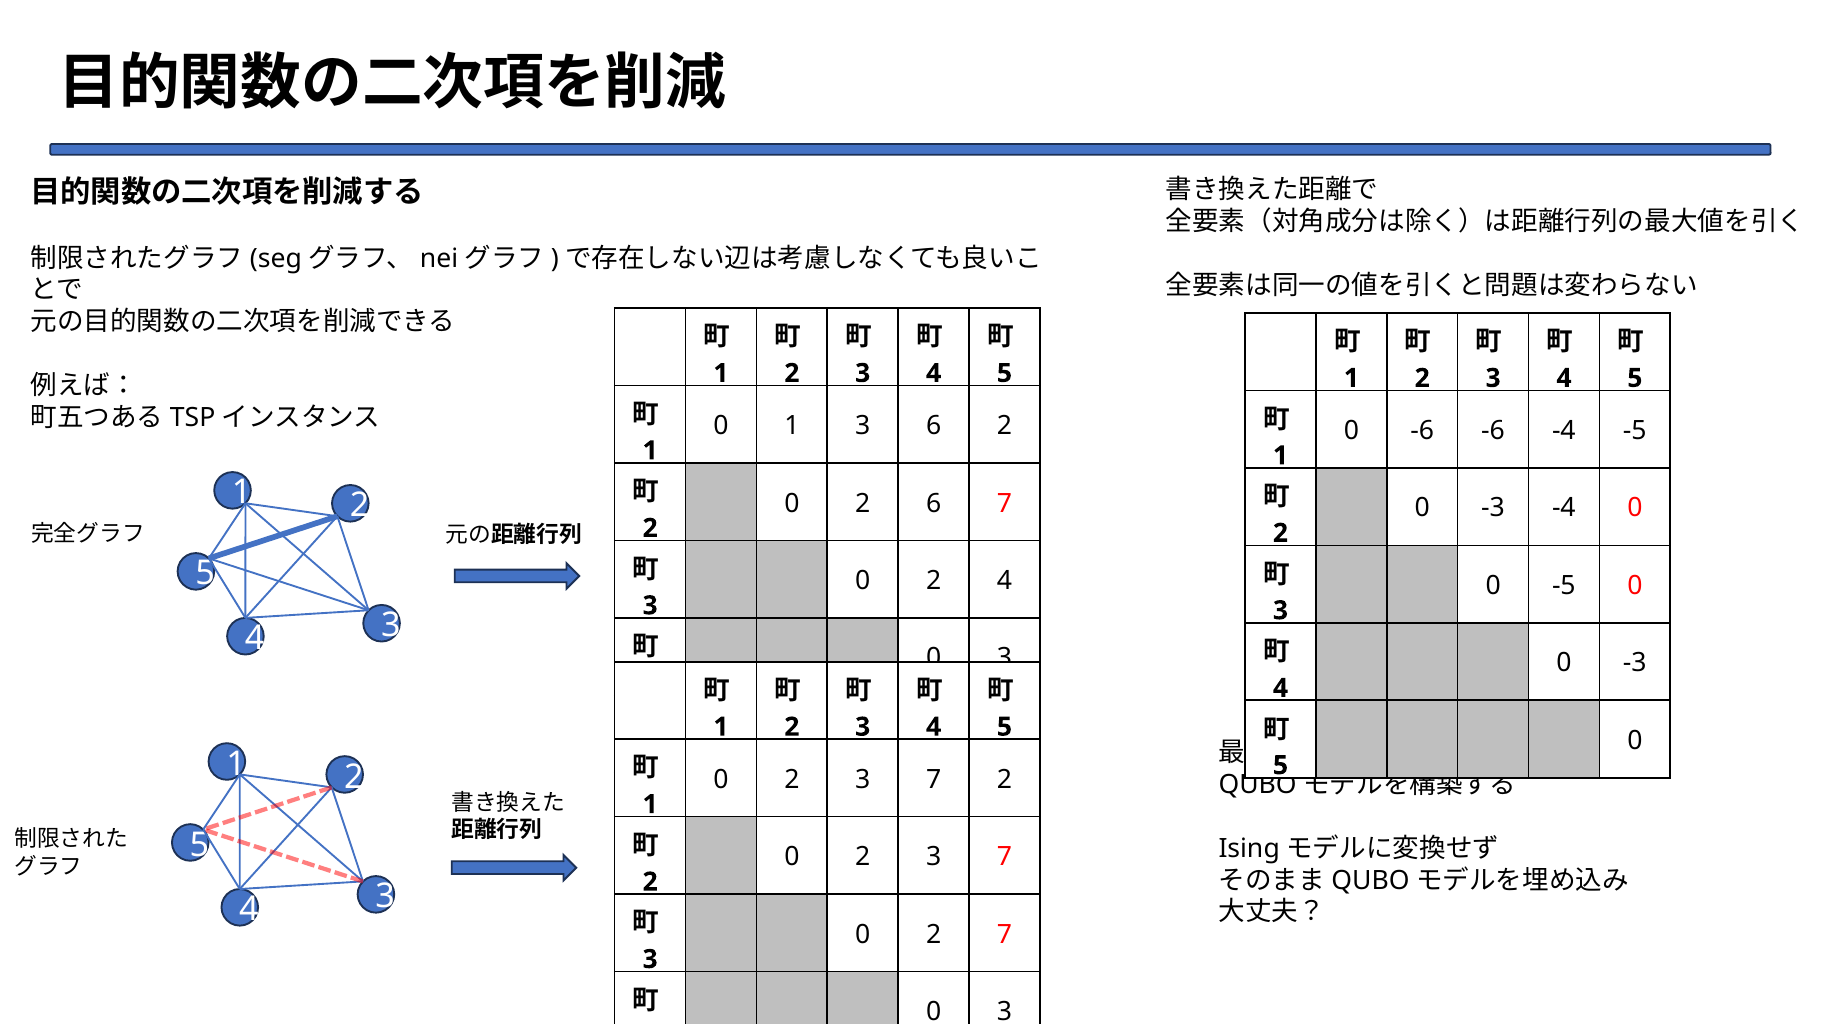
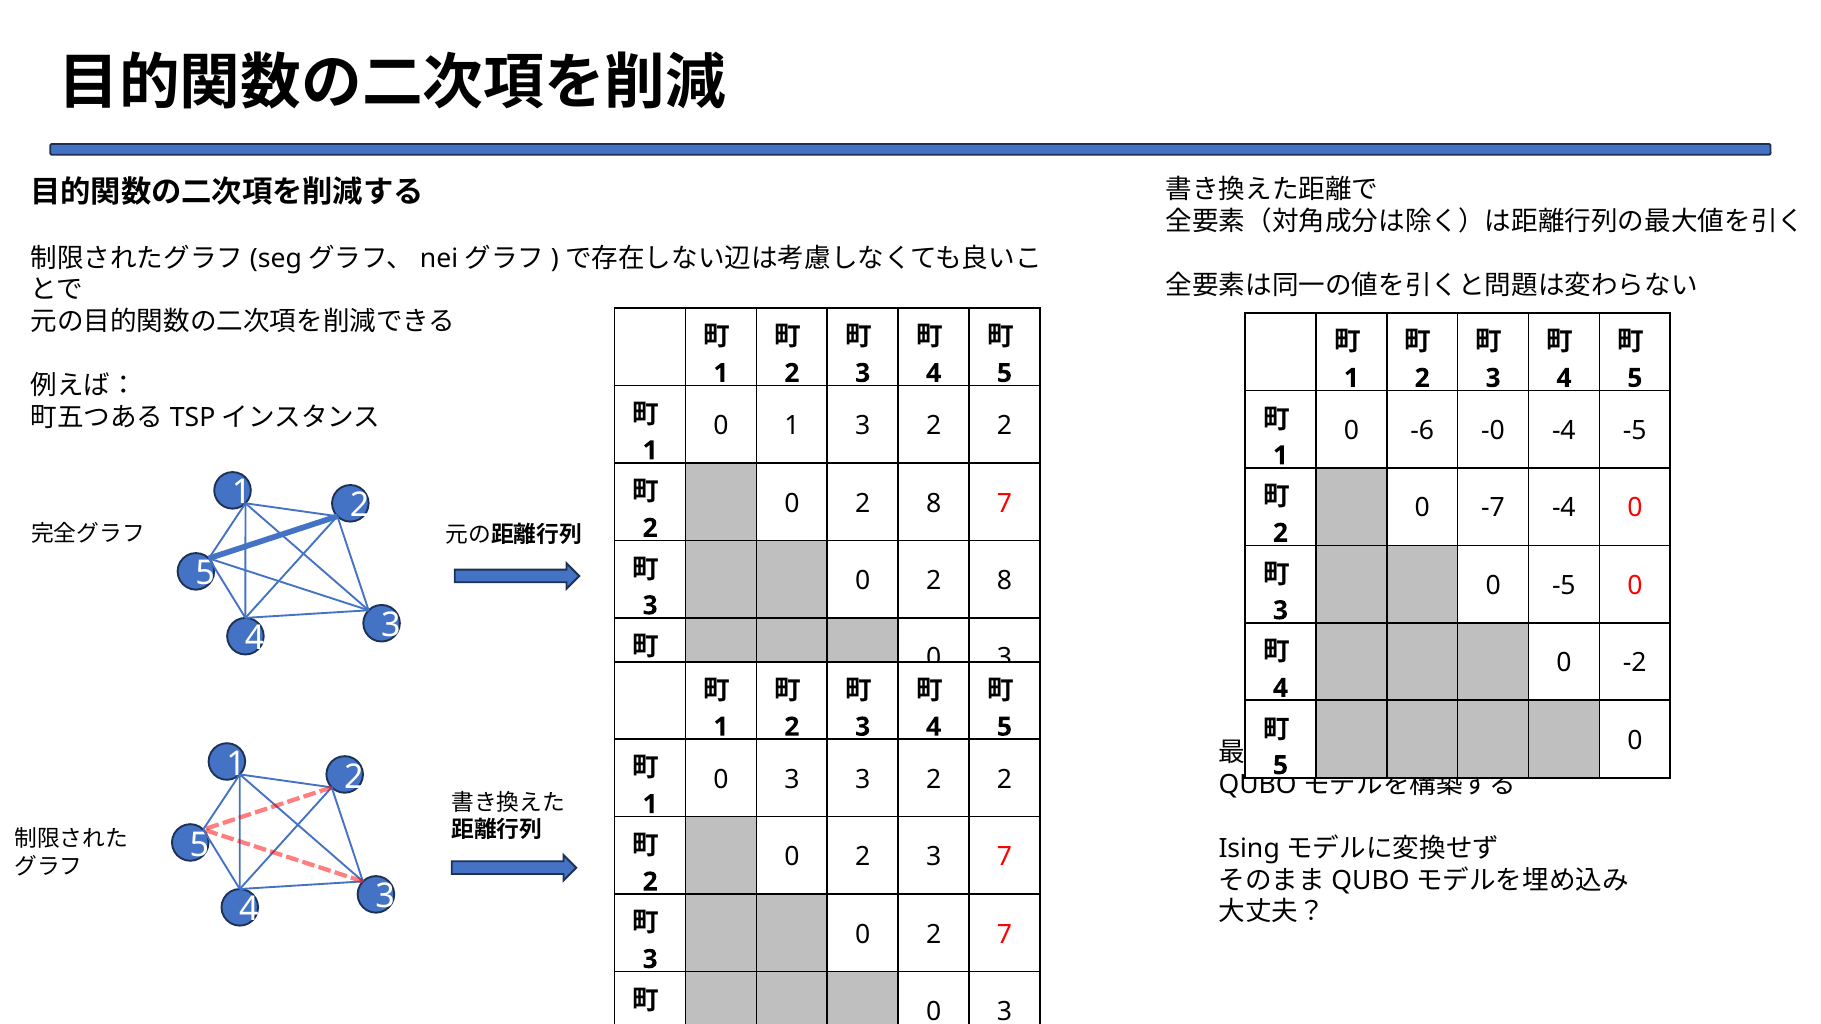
1 3 6: 6 -> 2
-6 -6: -6 -> -0
6 at (934, 503): 6 -> 8
-3 at (1493, 508): -3 -> -7
4 at (1004, 581): 4 -> 8
-3 at (1635, 663): -3 -> -2
2 at (792, 780): 2 -> 3
7 at (934, 780): 7 -> 2
